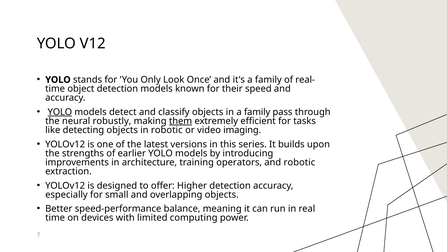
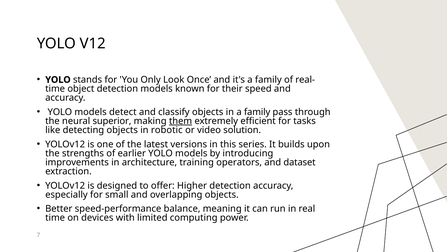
YOLO at (60, 112) underline: present -> none
robustly: robustly -> superior
imaging: imaging -> solution
and robotic: robotic -> dataset
